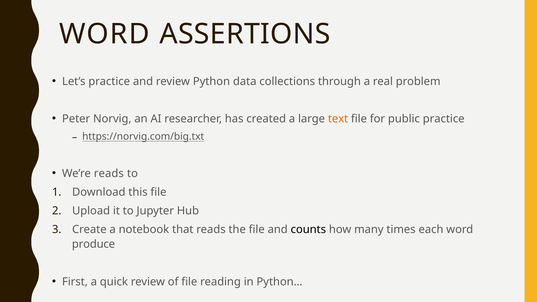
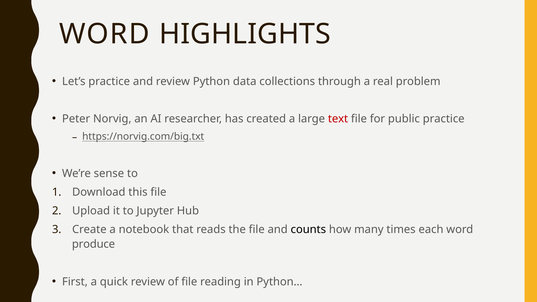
ASSERTIONS: ASSERTIONS -> HIGHLIGHTS
text colour: orange -> red
We’re reads: reads -> sense
